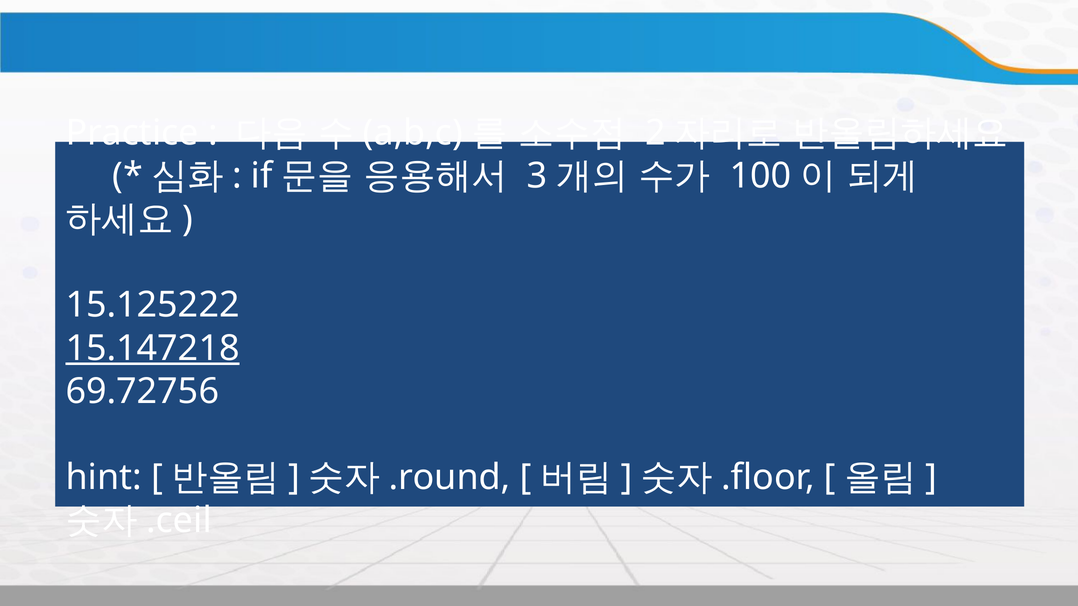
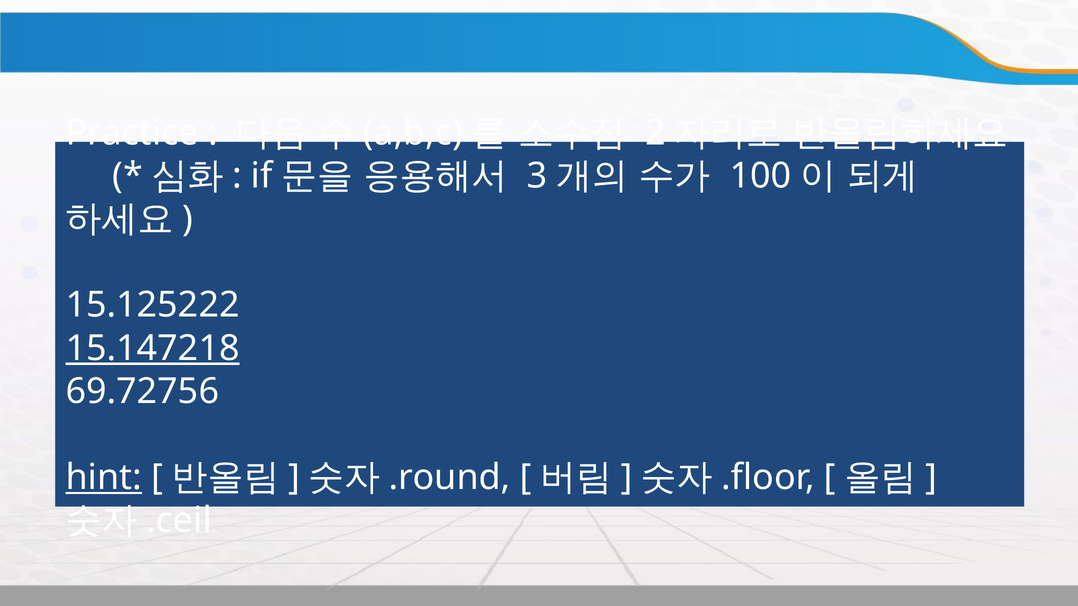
hint underline: none -> present
